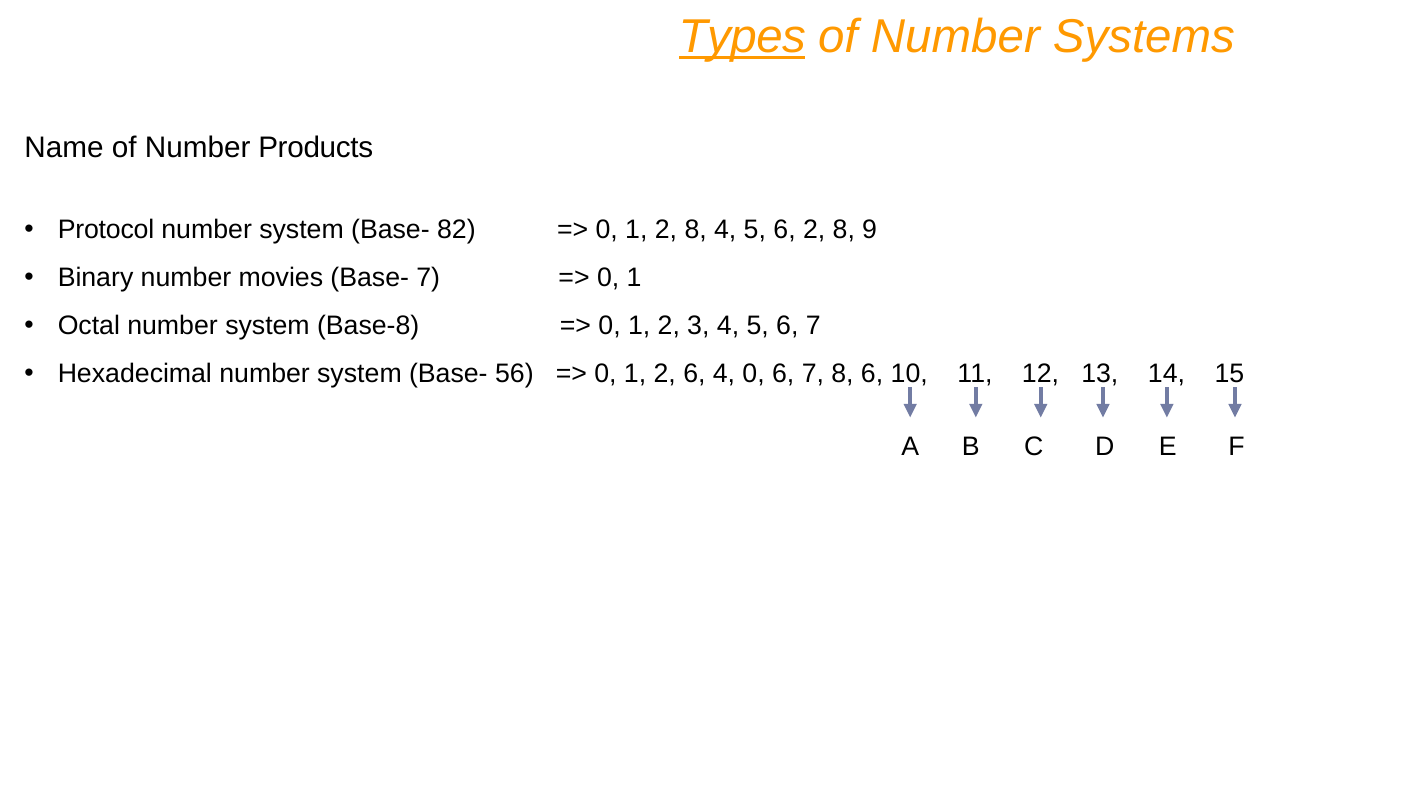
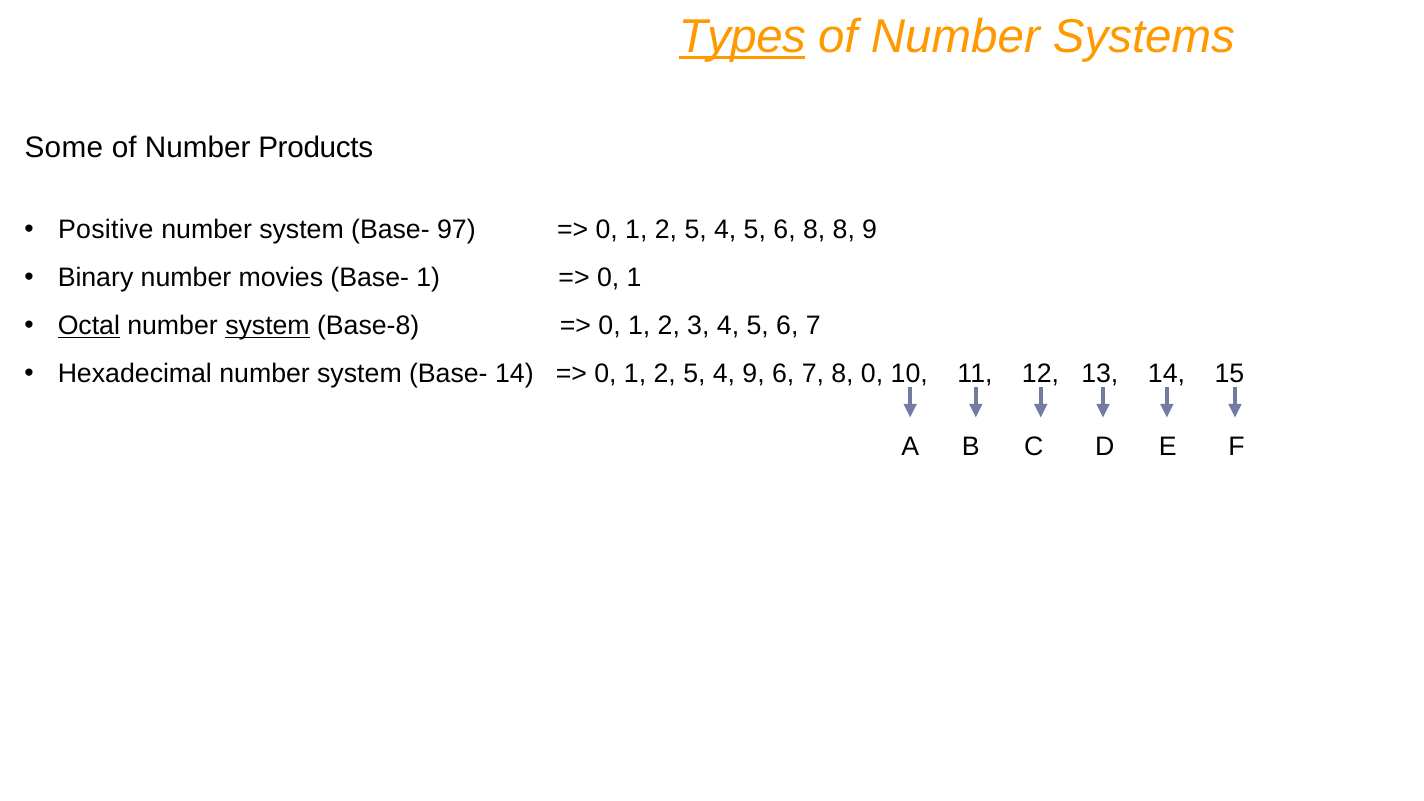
Name: Name -> Some
Protocol: Protocol -> Positive
82: 82 -> 97
8 at (696, 230): 8 -> 5
6 2: 2 -> 8
Base- 7: 7 -> 1
Octal underline: none -> present
system at (267, 326) underline: none -> present
Base- 56: 56 -> 14
6 at (694, 374): 6 -> 5
4 0: 0 -> 9
8 6: 6 -> 0
